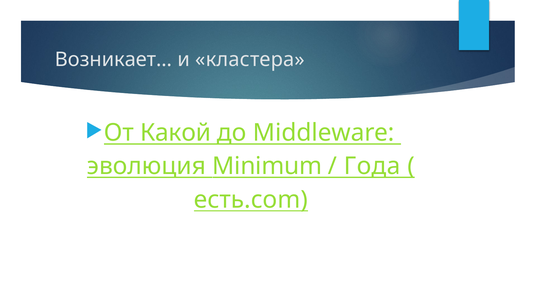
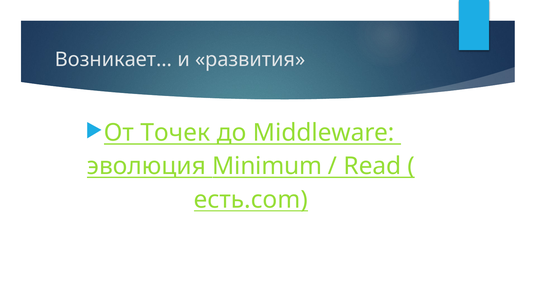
кластера: кластера -> развития
Какой: Какой -> Точек
Года: Года -> Read
